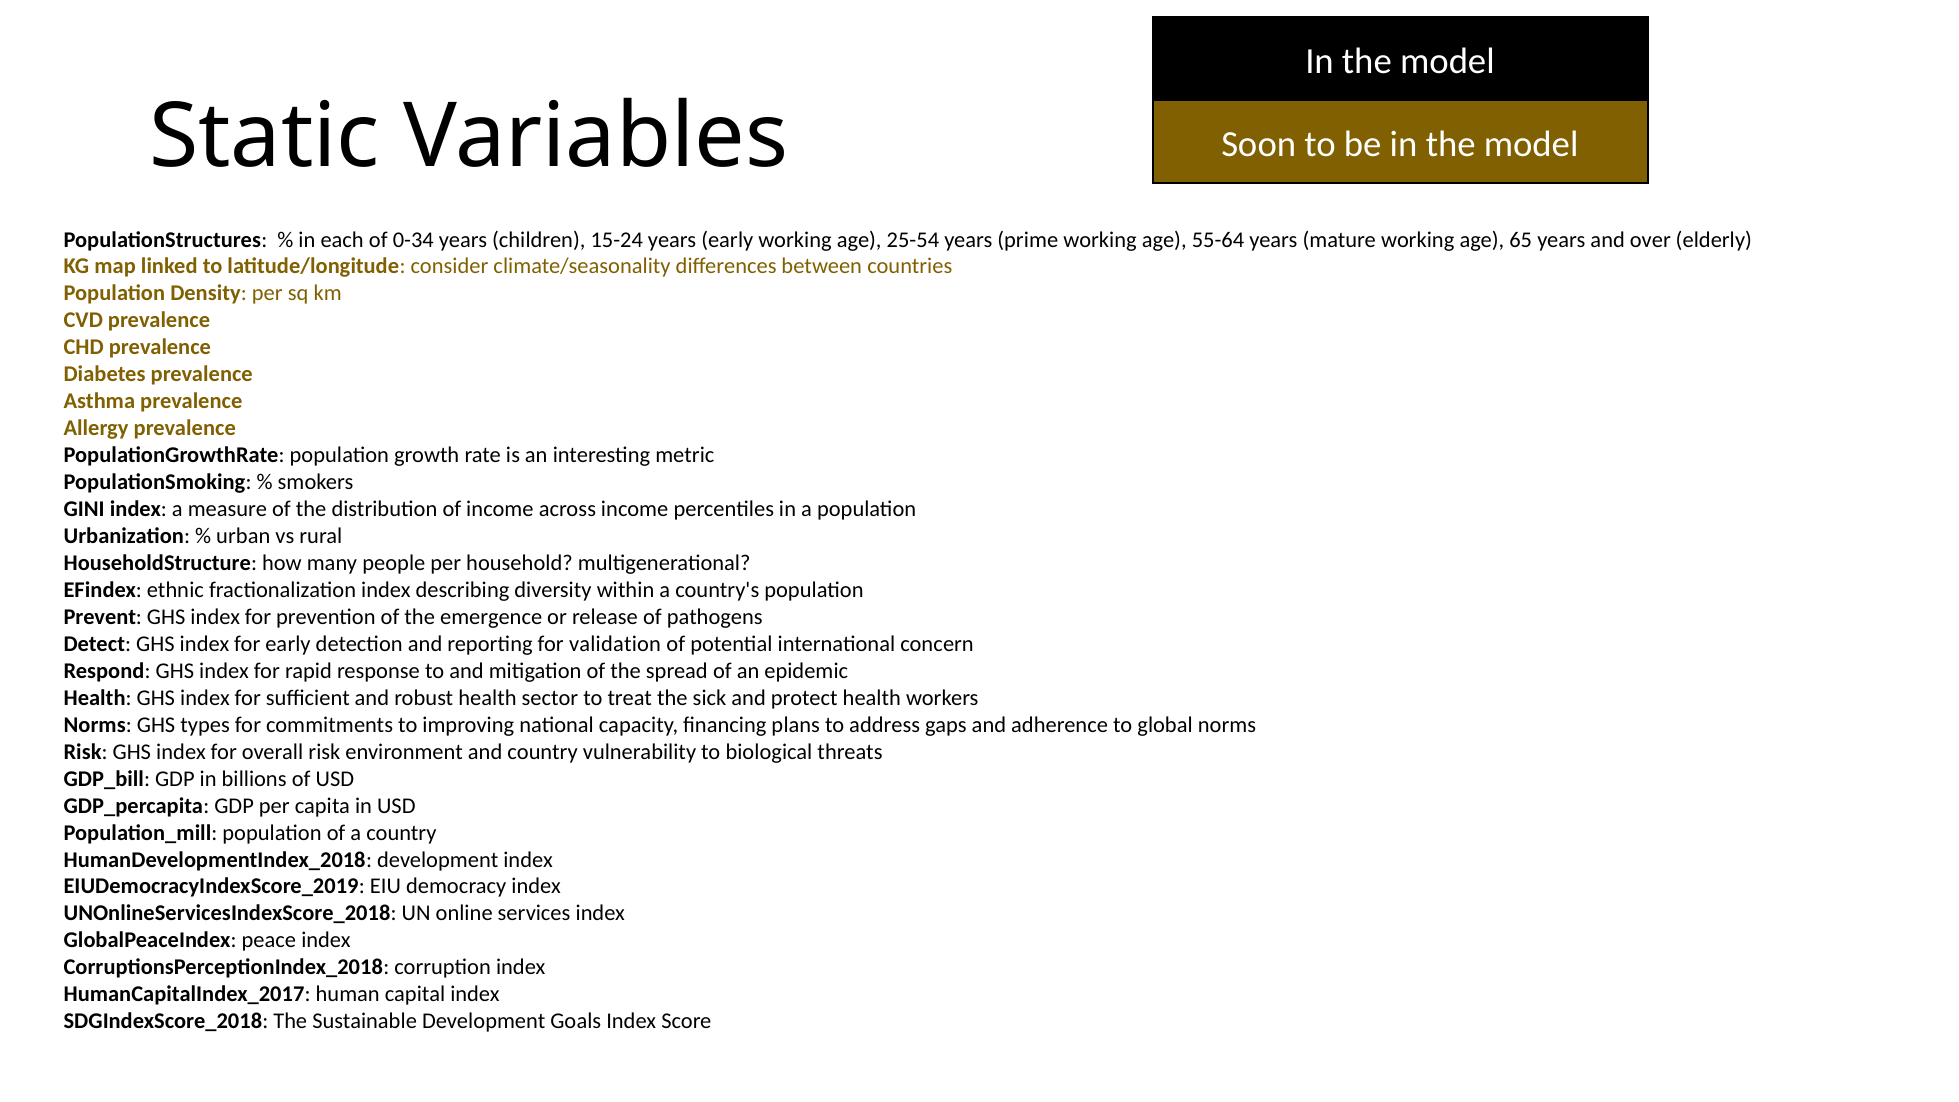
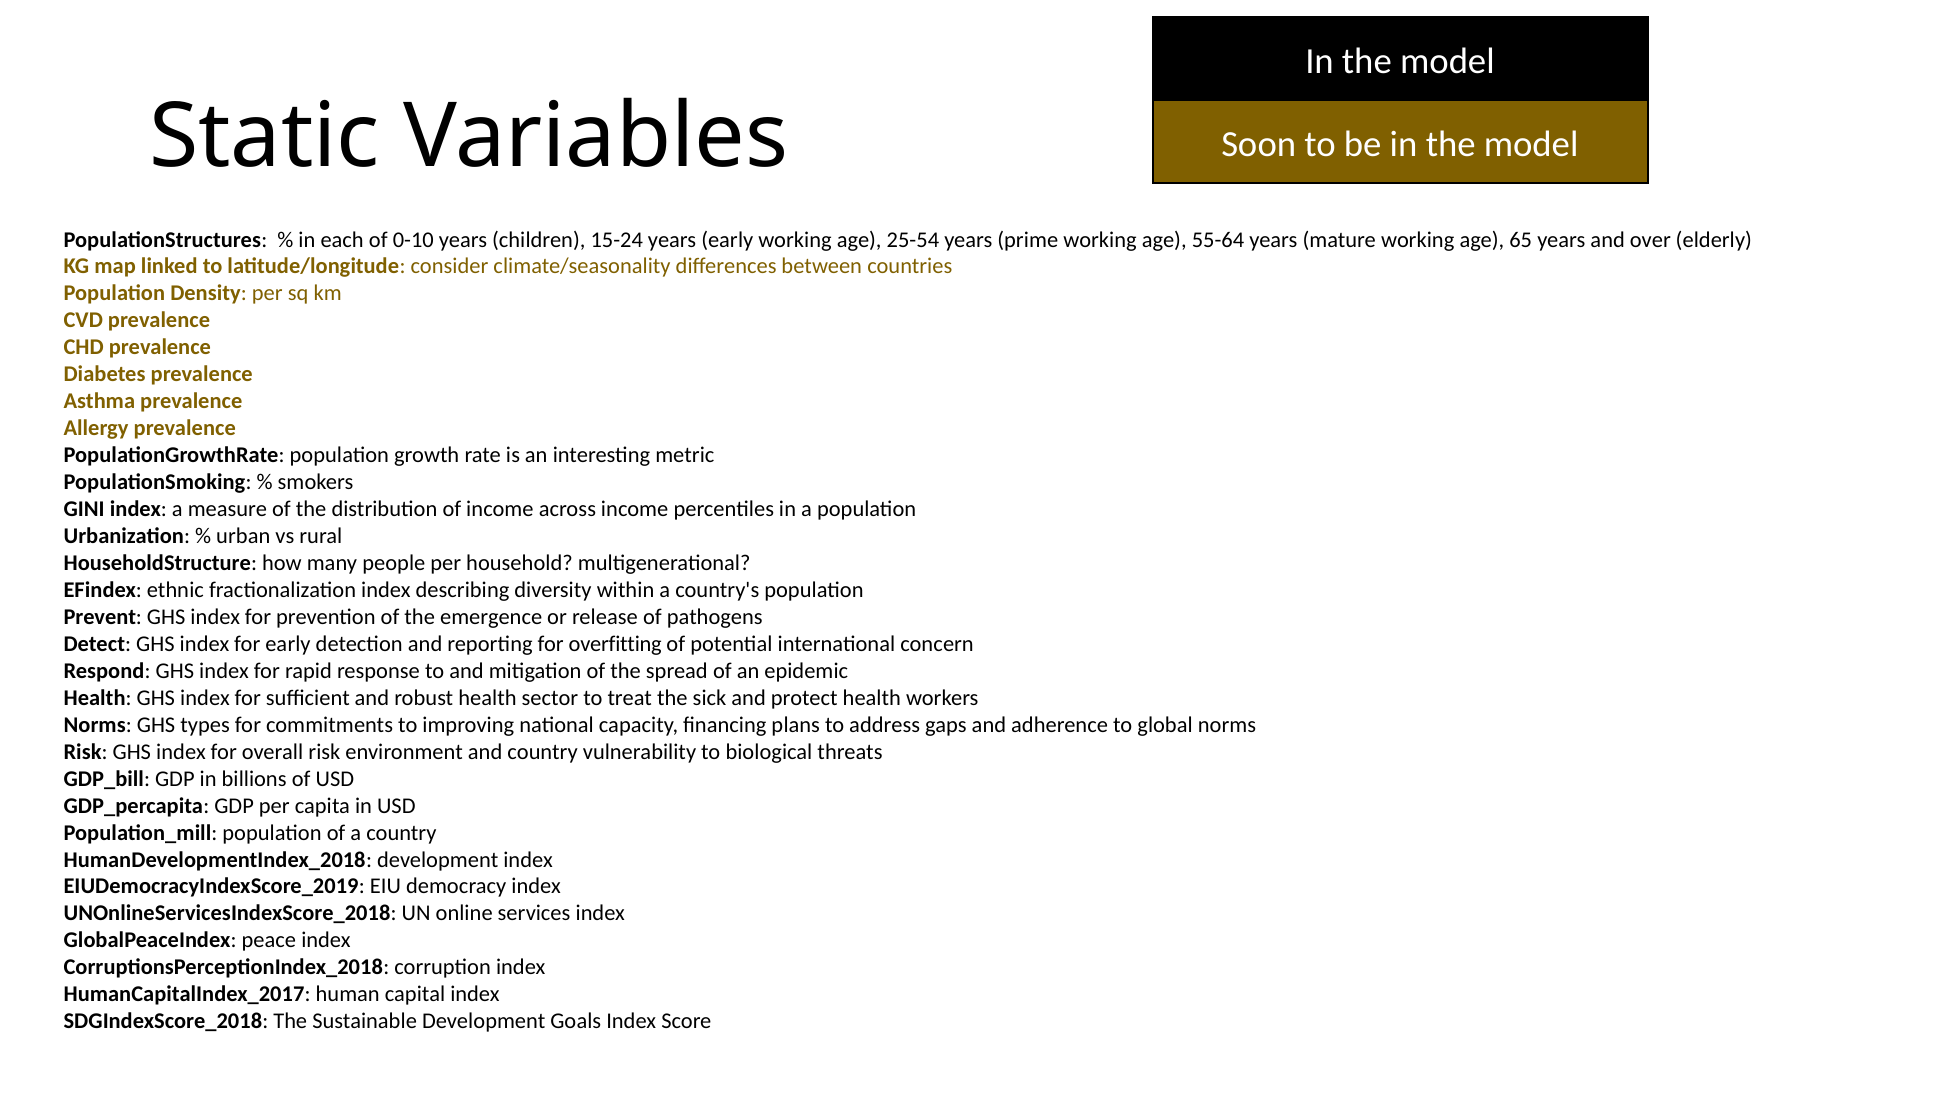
0-34: 0-34 -> 0-10
validation: validation -> overfitting
